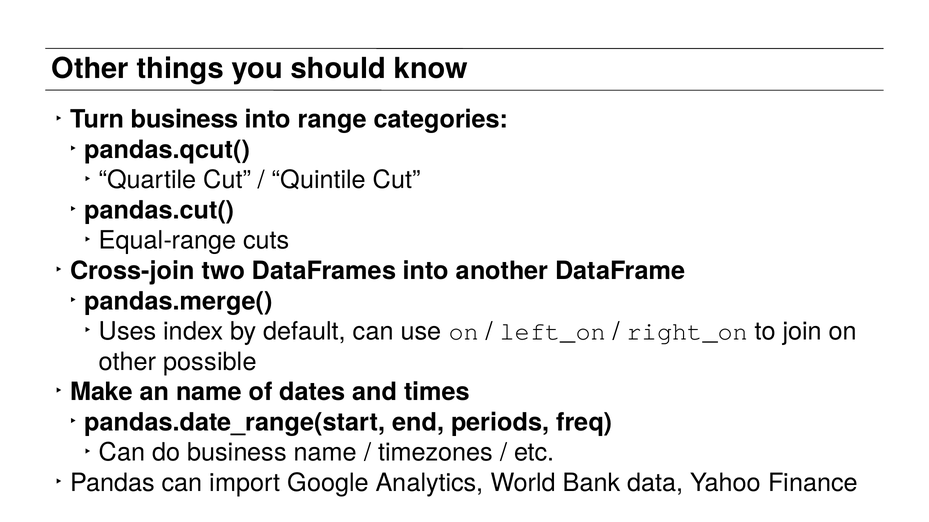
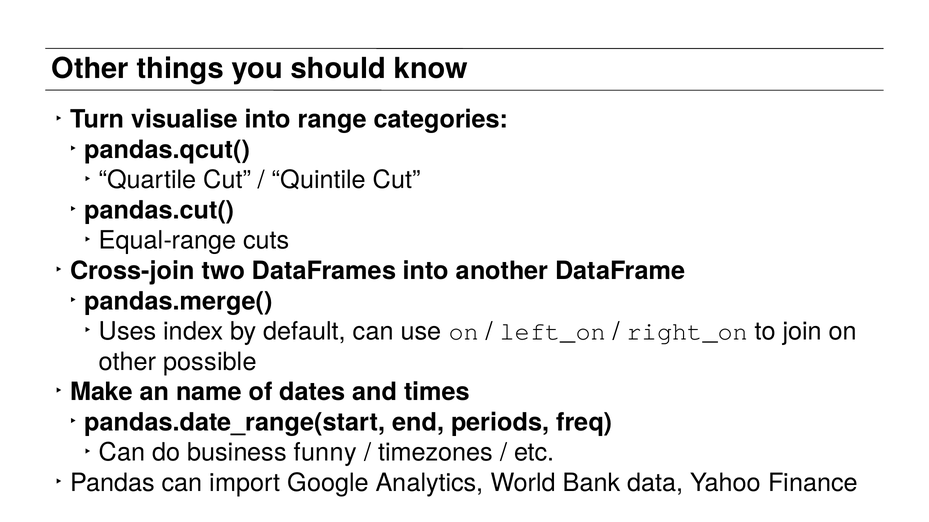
Turn business: business -> visualise
business name: name -> funny
